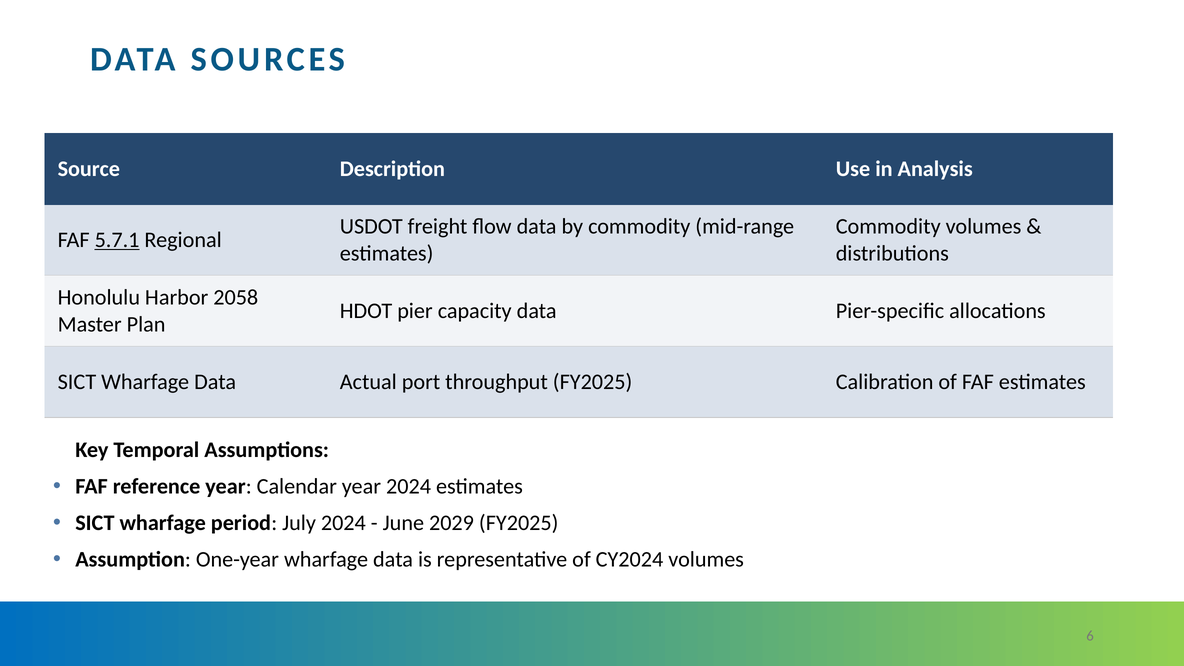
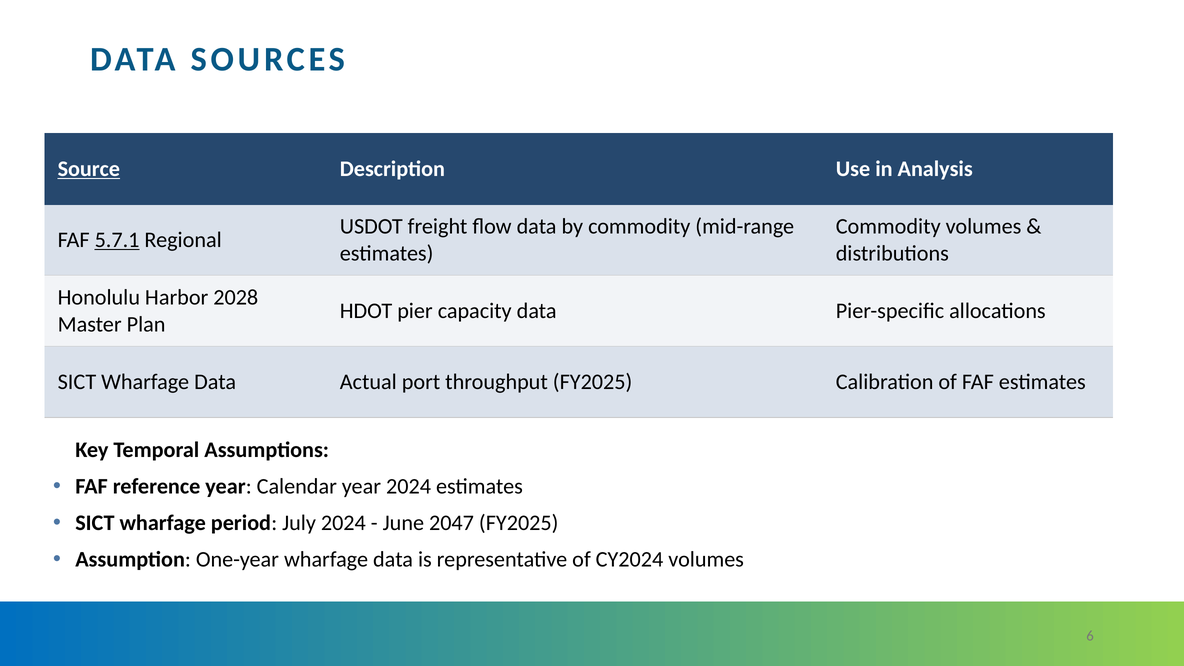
Source underline: none -> present
2058: 2058 -> 2028
2029: 2029 -> 2047
